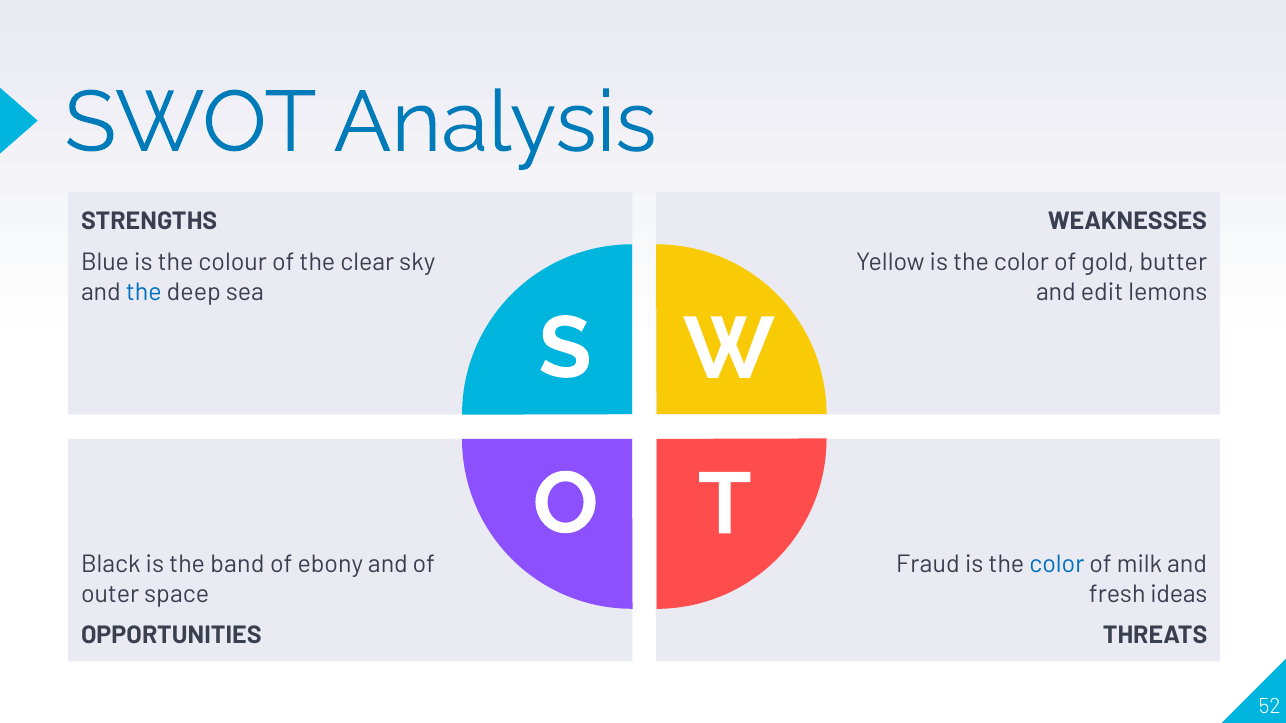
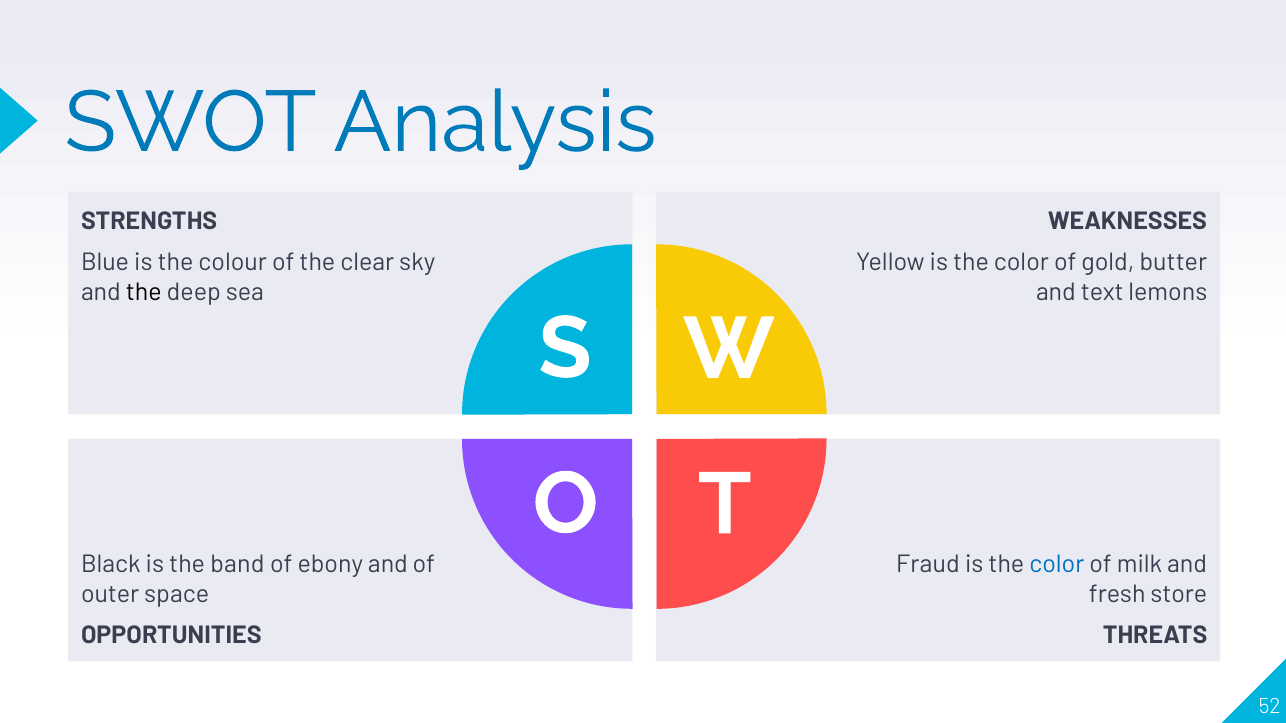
the at (144, 292) colour: blue -> black
edit: edit -> text
ideas: ideas -> store
